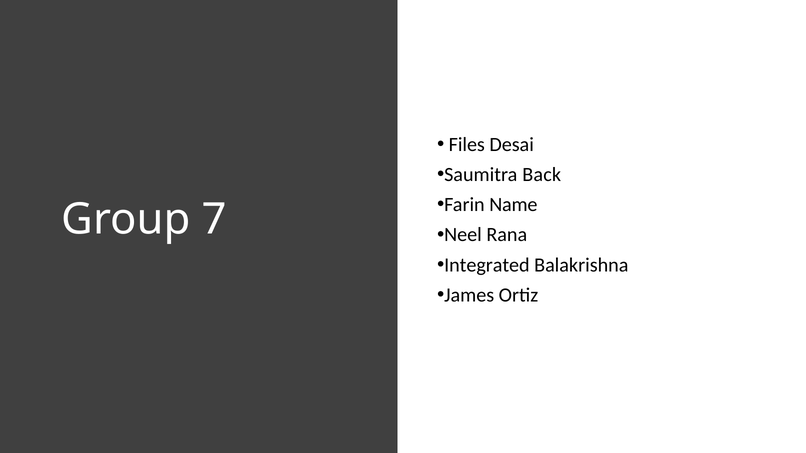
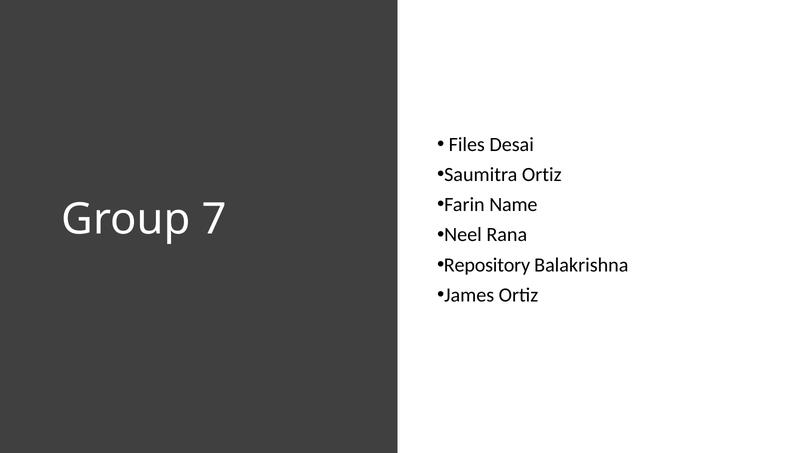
Saumitra Back: Back -> Ortiz
Integrated: Integrated -> Repository
